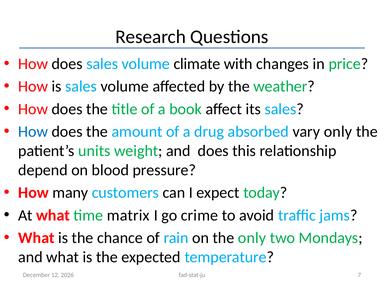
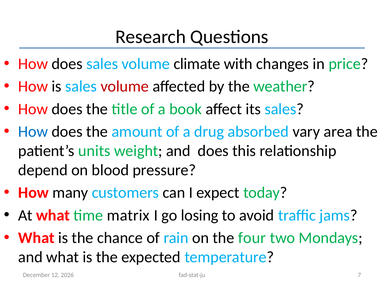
volume at (125, 86) colour: black -> red
vary only: only -> area
crime: crime -> losing
the only: only -> four
